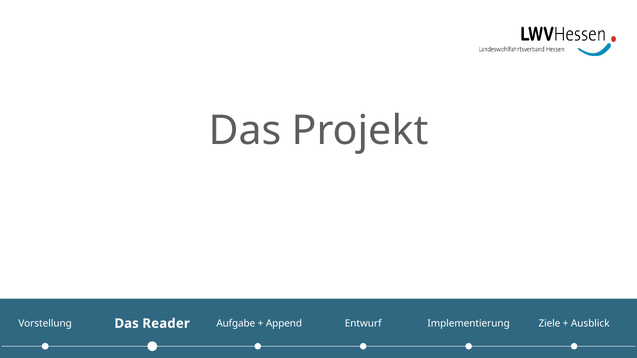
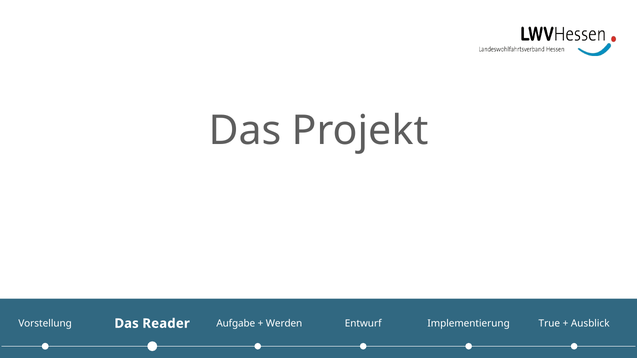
Append: Append -> Werden
Ziele: Ziele -> True
